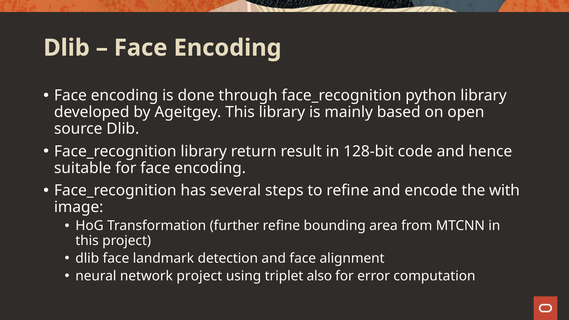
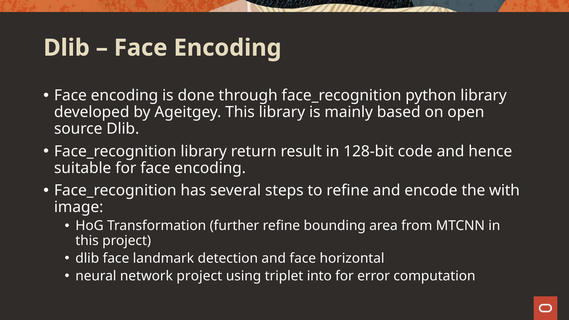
alignment: alignment -> horizontal
also: also -> into
